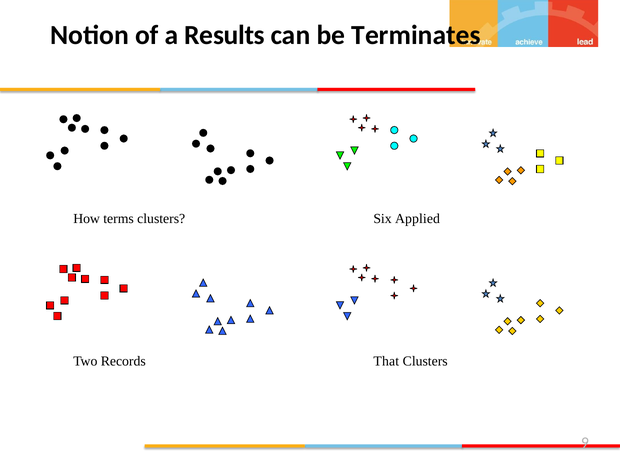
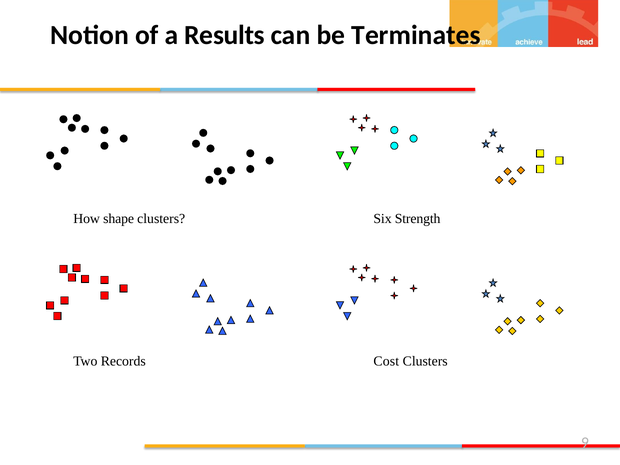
terms: terms -> shape
Applied: Applied -> Strength
That: That -> Cost
